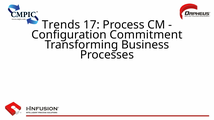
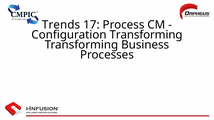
Configuration Commitment: Commitment -> Transforming
